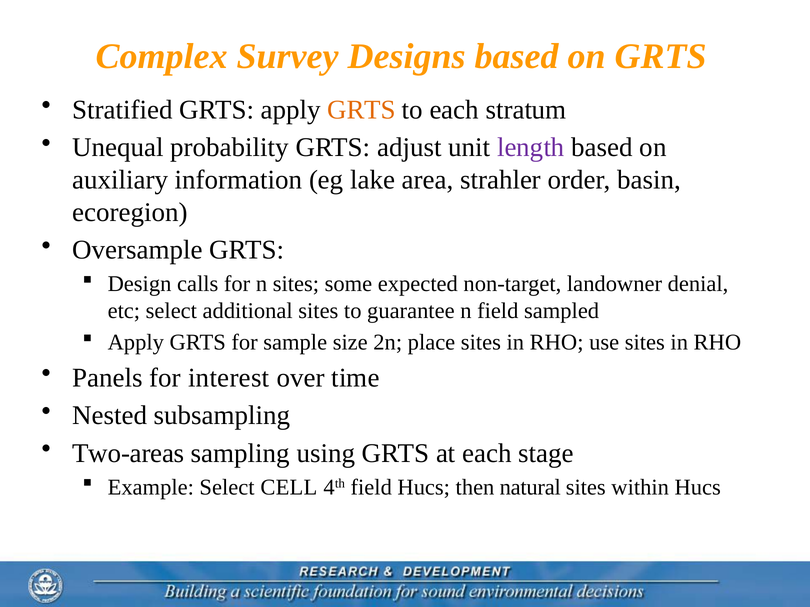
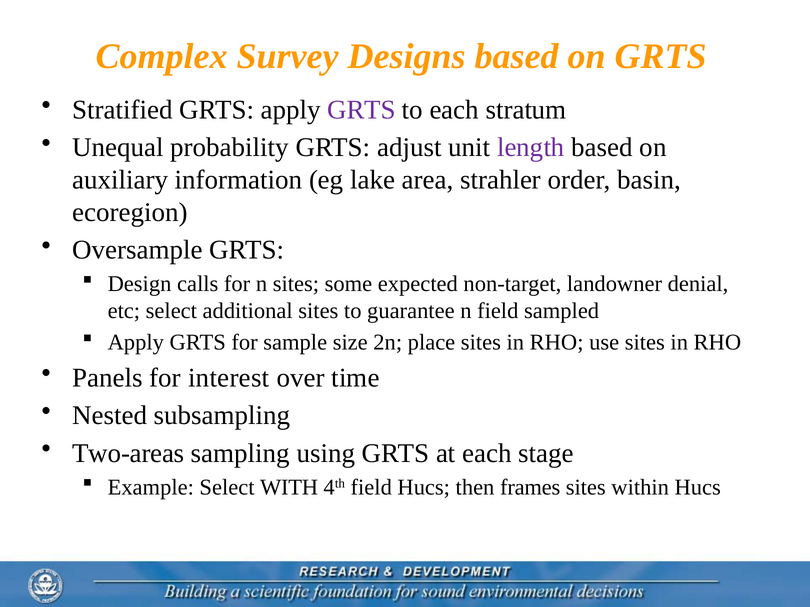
GRTS at (361, 110) colour: orange -> purple
CELL: CELL -> WITH
natural: natural -> frames
